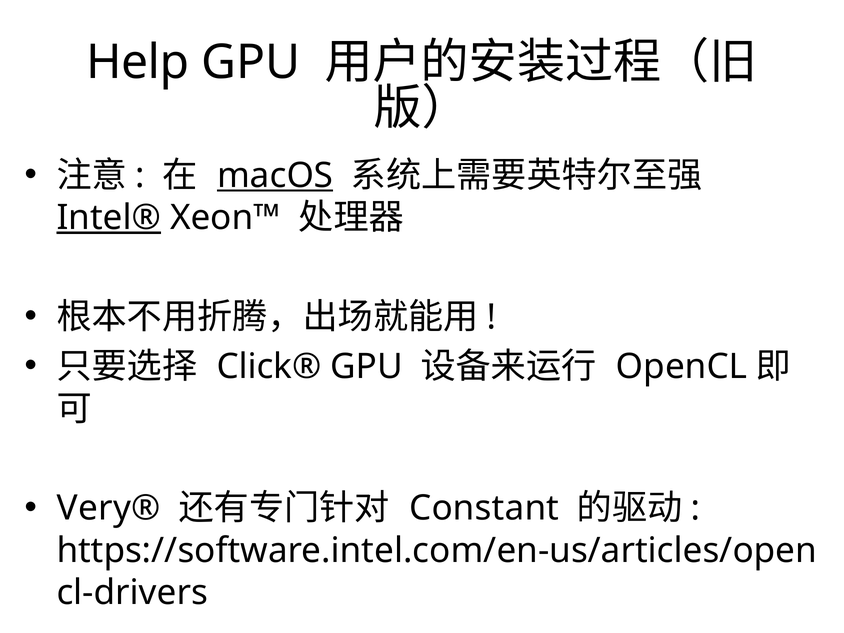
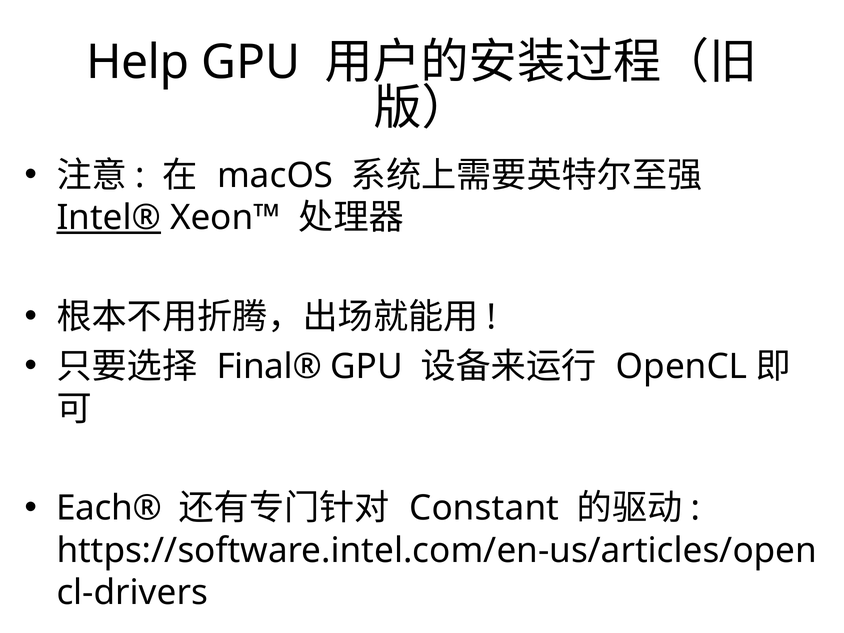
macOS underline: present -> none
Click®: Click® -> Final®
Very®: Very® -> Each®
